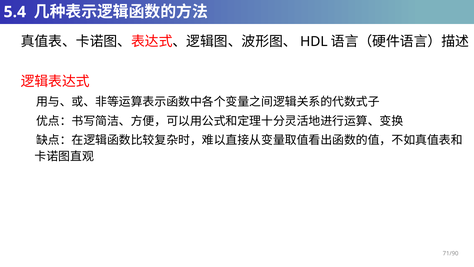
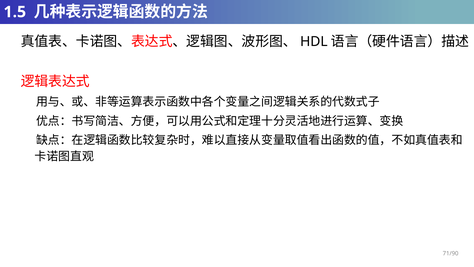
5.4: 5.4 -> 1.5
